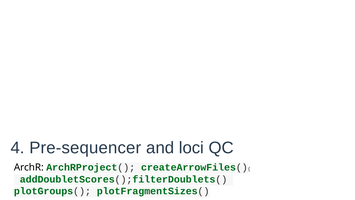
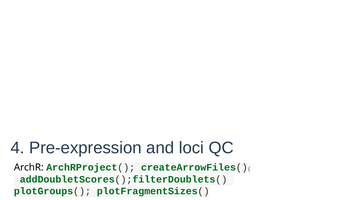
Pre-sequencer: Pre-sequencer -> Pre-expression
